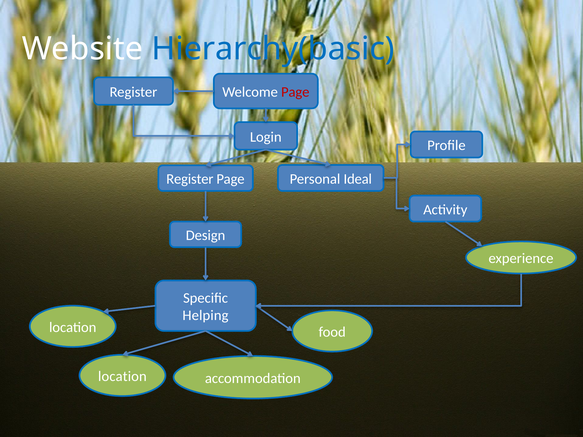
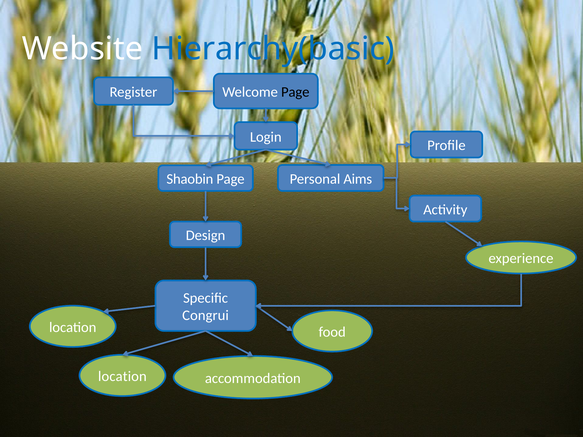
Page at (295, 92) colour: red -> black
Register at (190, 179): Register -> Shaobin
Ideal: Ideal -> Aims
Helping: Helping -> Congrui
